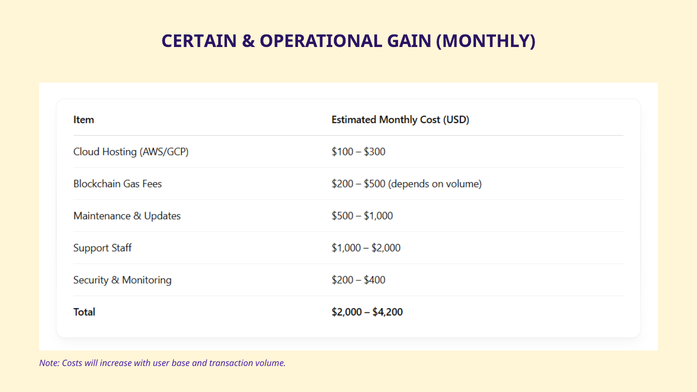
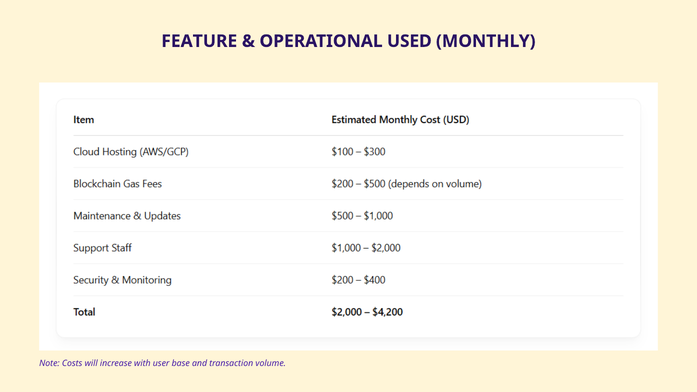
CERTAIN: CERTAIN -> FEATURE
GAIN: GAIN -> USED
